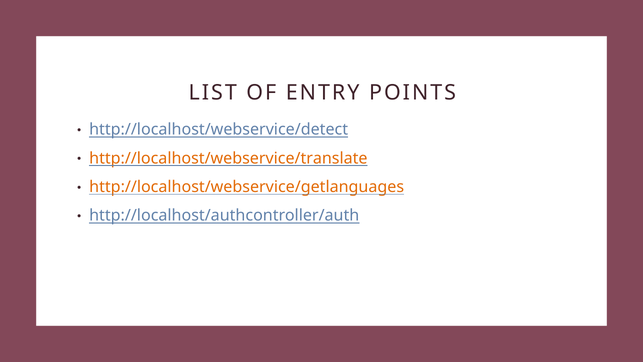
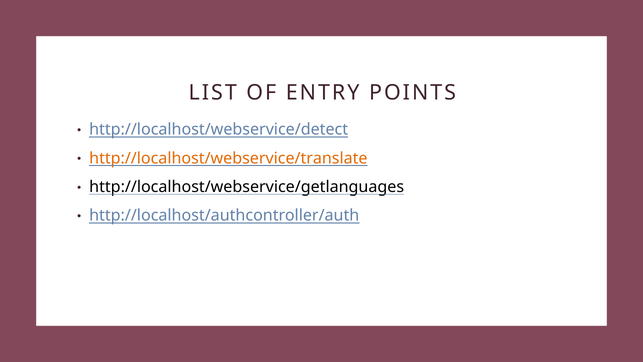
http://localhost/webservice/getlanguages colour: orange -> black
